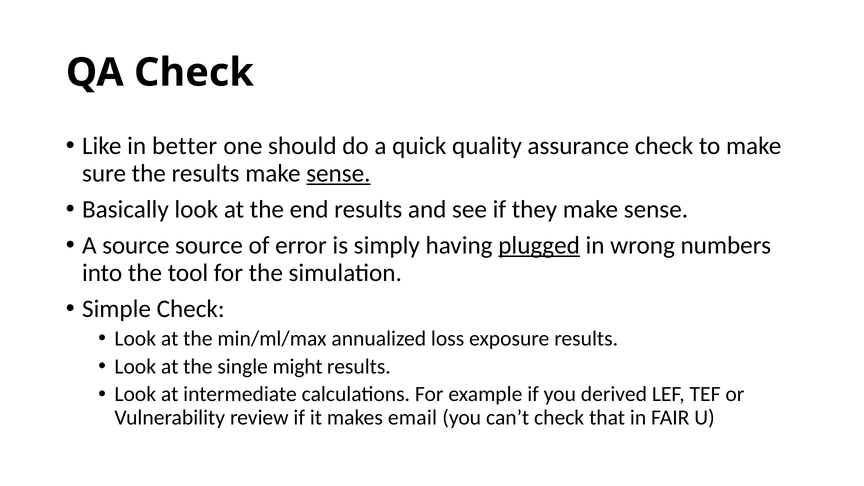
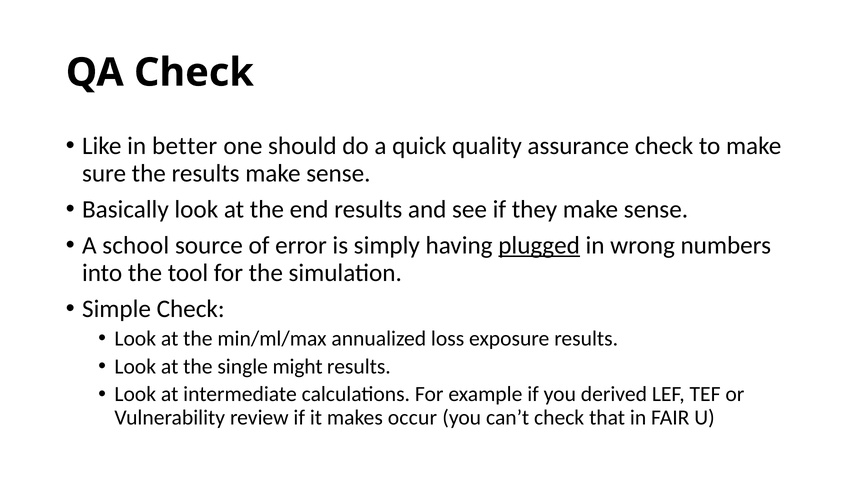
sense at (338, 173) underline: present -> none
A source: source -> school
email: email -> occur
